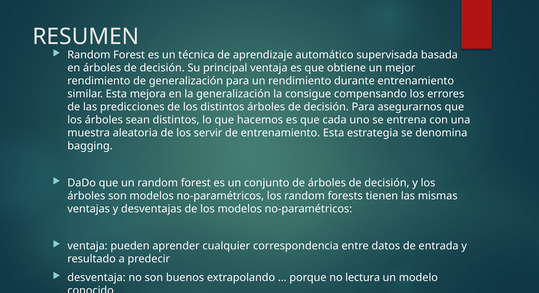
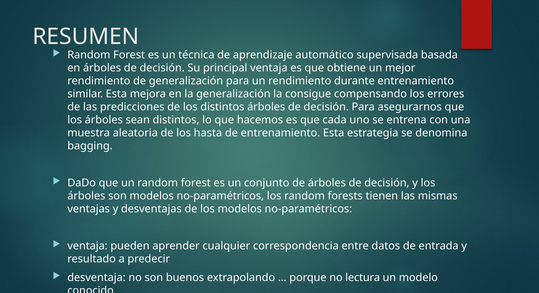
servir: servir -> hasta
